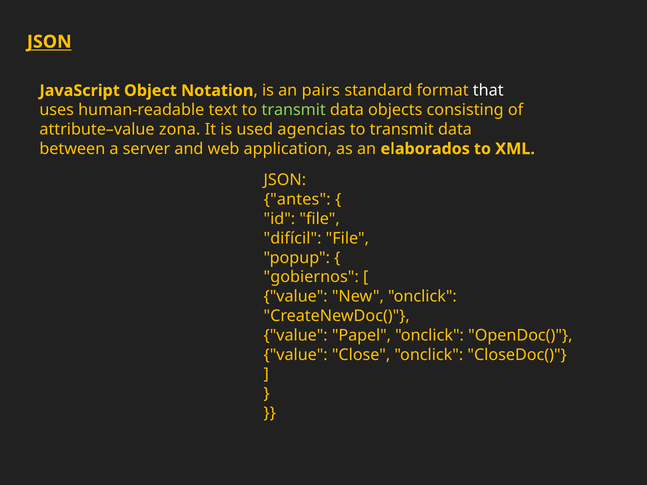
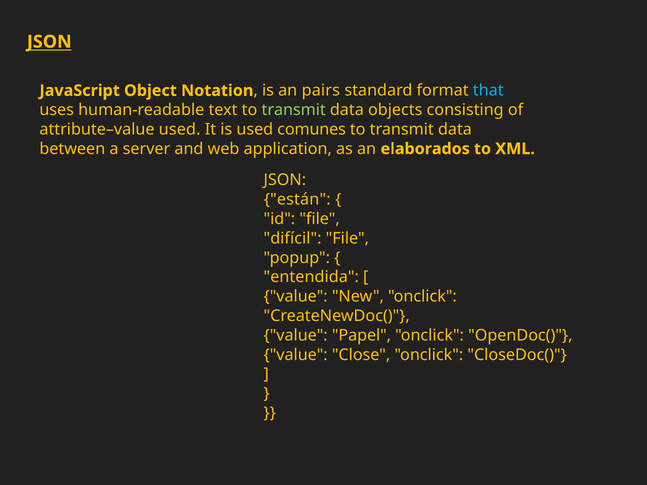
that colour: white -> light blue
attribute–value zona: zona -> used
agencias: agencias -> comunes
antes: antes -> están
gobiernos: gobiernos -> entendida
